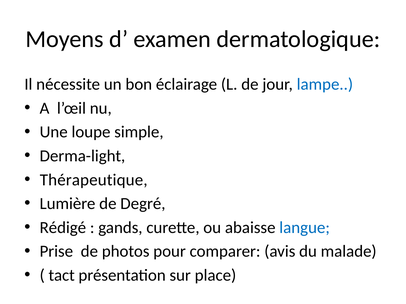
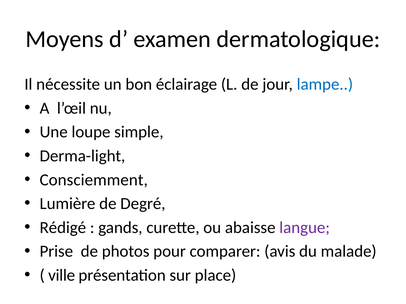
Thérapeutique: Thérapeutique -> Consciemment
langue colour: blue -> purple
tact: tact -> ville
